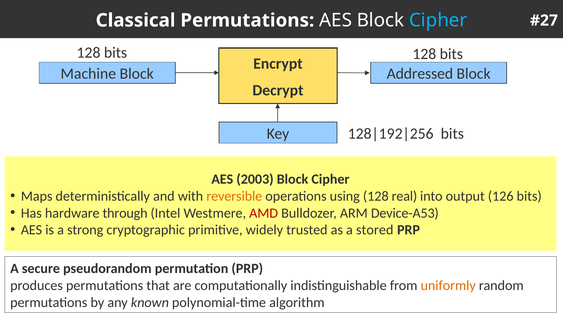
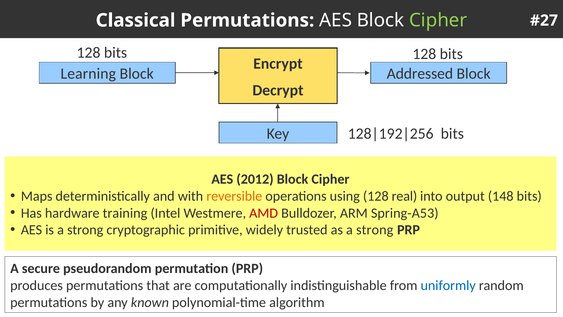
Cipher at (438, 20) colour: light blue -> light green
Machine: Machine -> Learning
2003: 2003 -> 2012
126: 126 -> 148
through: through -> training
Device-A53: Device-A53 -> Spring-A53
as a stored: stored -> strong
uniformly colour: orange -> blue
